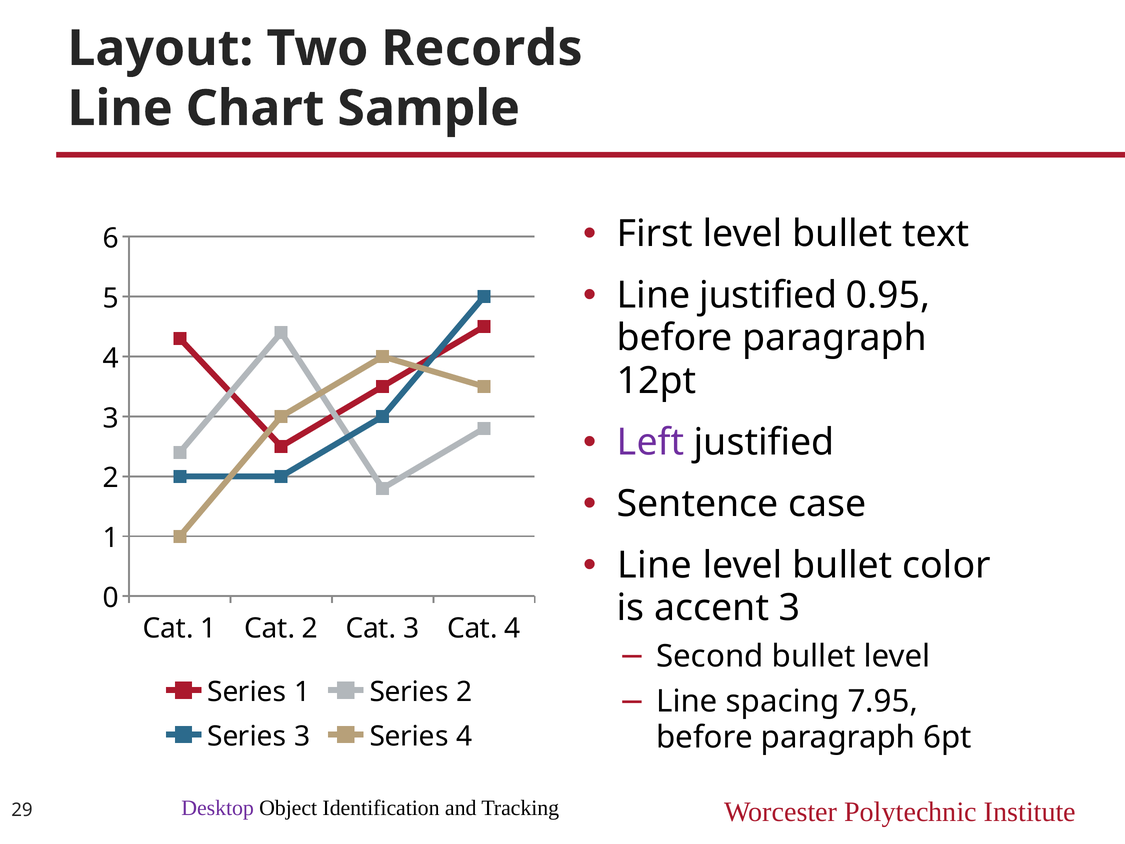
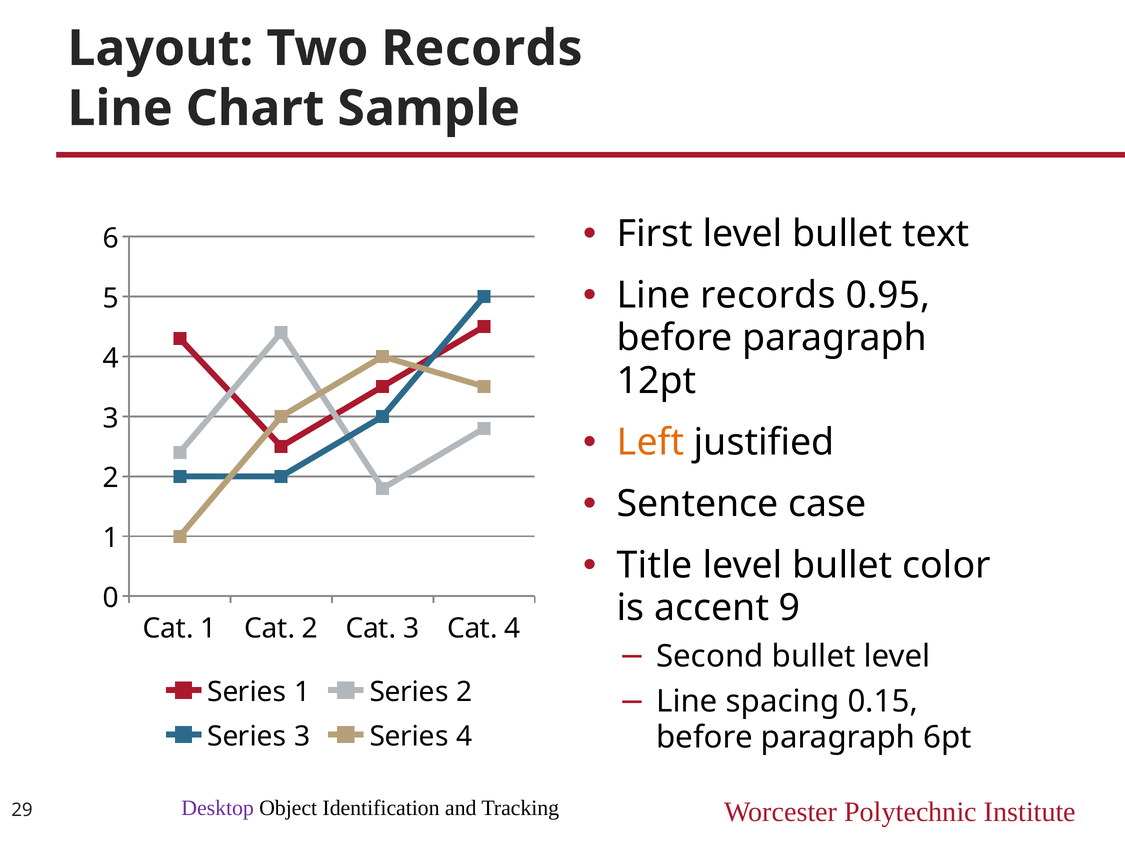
Line justified: justified -> records
Left colour: purple -> orange
Line at (655, 565): Line -> Title
accent 3: 3 -> 9
7.95: 7.95 -> 0.15
